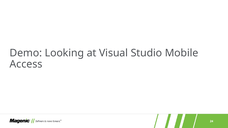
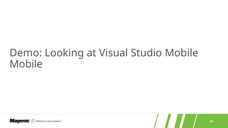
Access at (26, 64): Access -> Mobile
